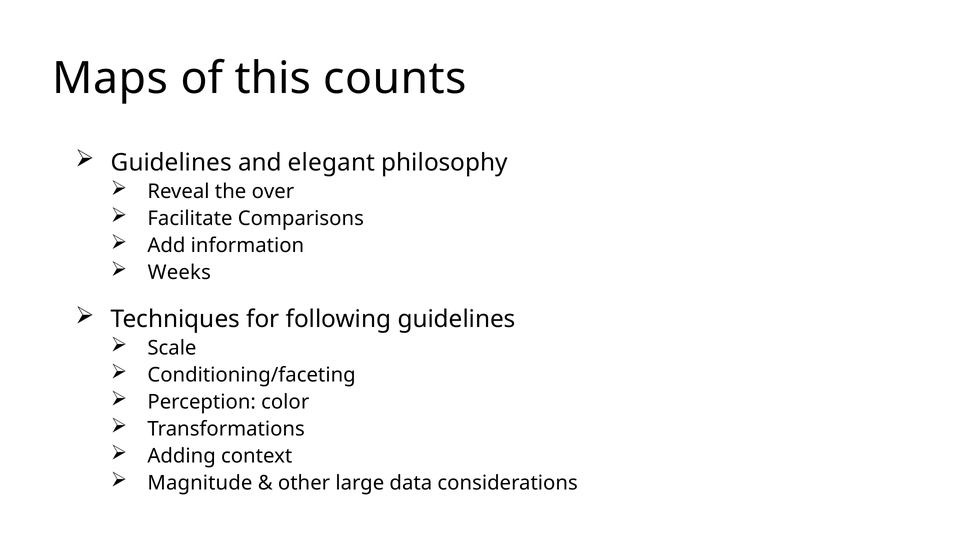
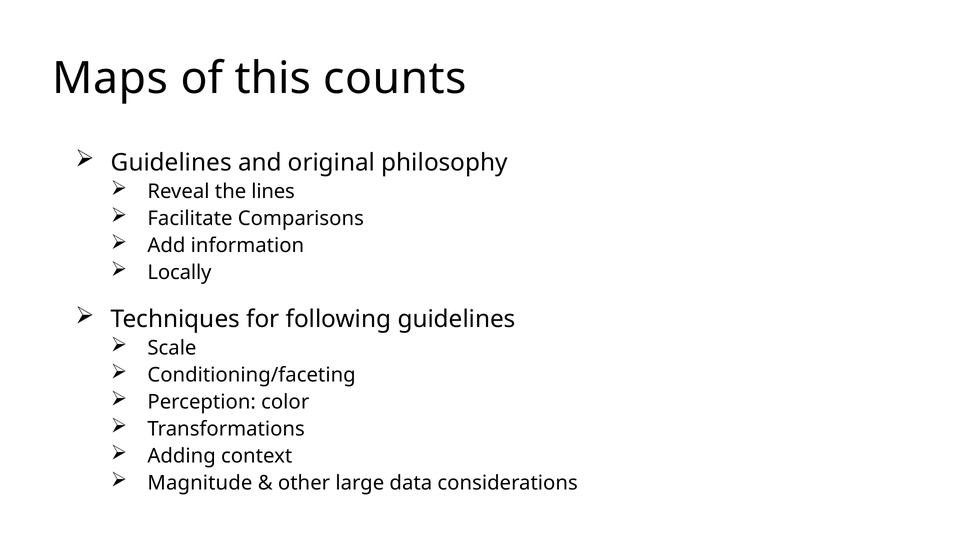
elegant: elegant -> original
over: over -> lines
Weeks: Weeks -> Locally
